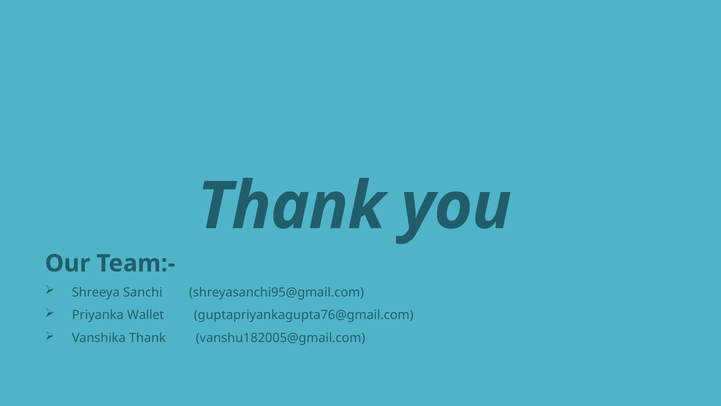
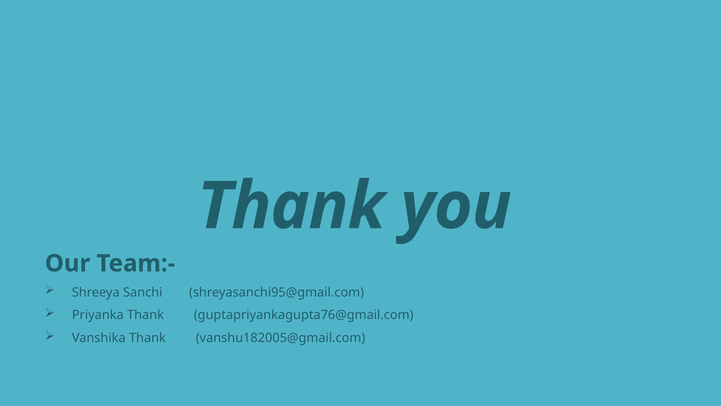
Priyanka Wallet: Wallet -> Thank
